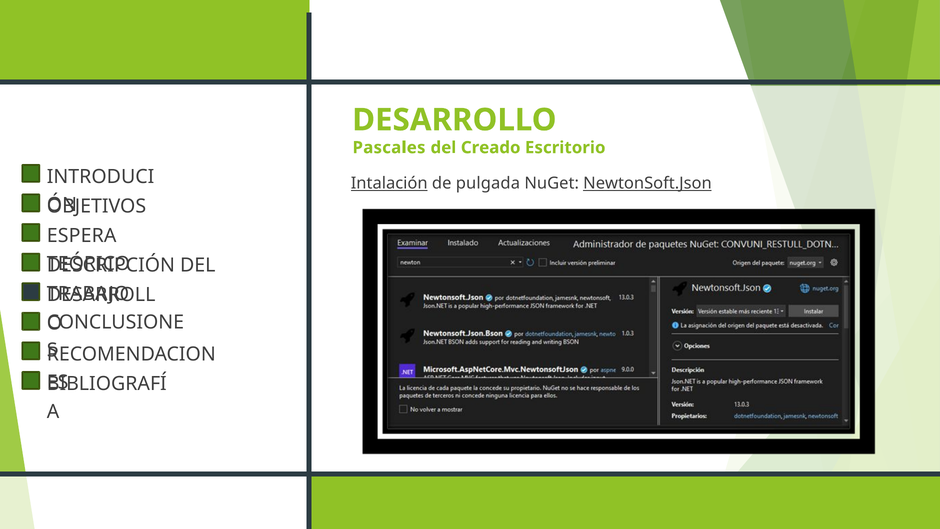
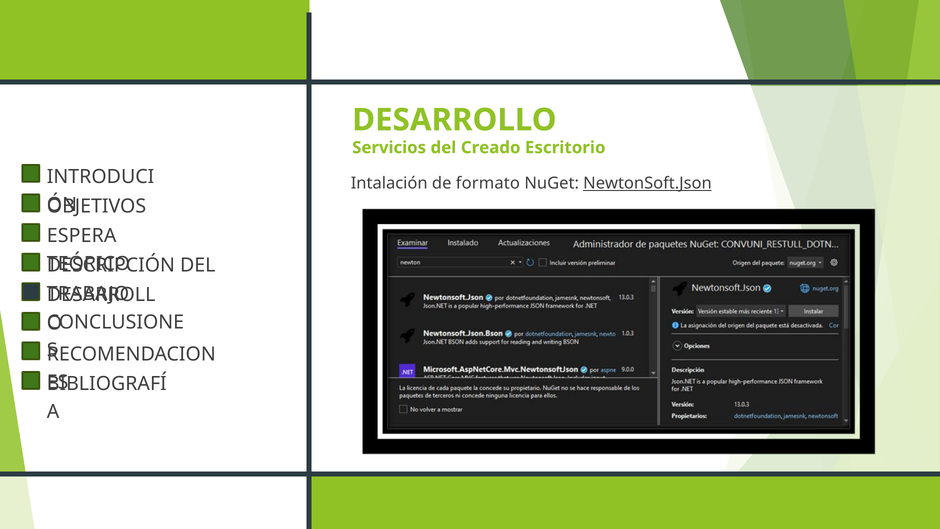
Pascales: Pascales -> Servicios
Intalación underline: present -> none
pulgada: pulgada -> formato
